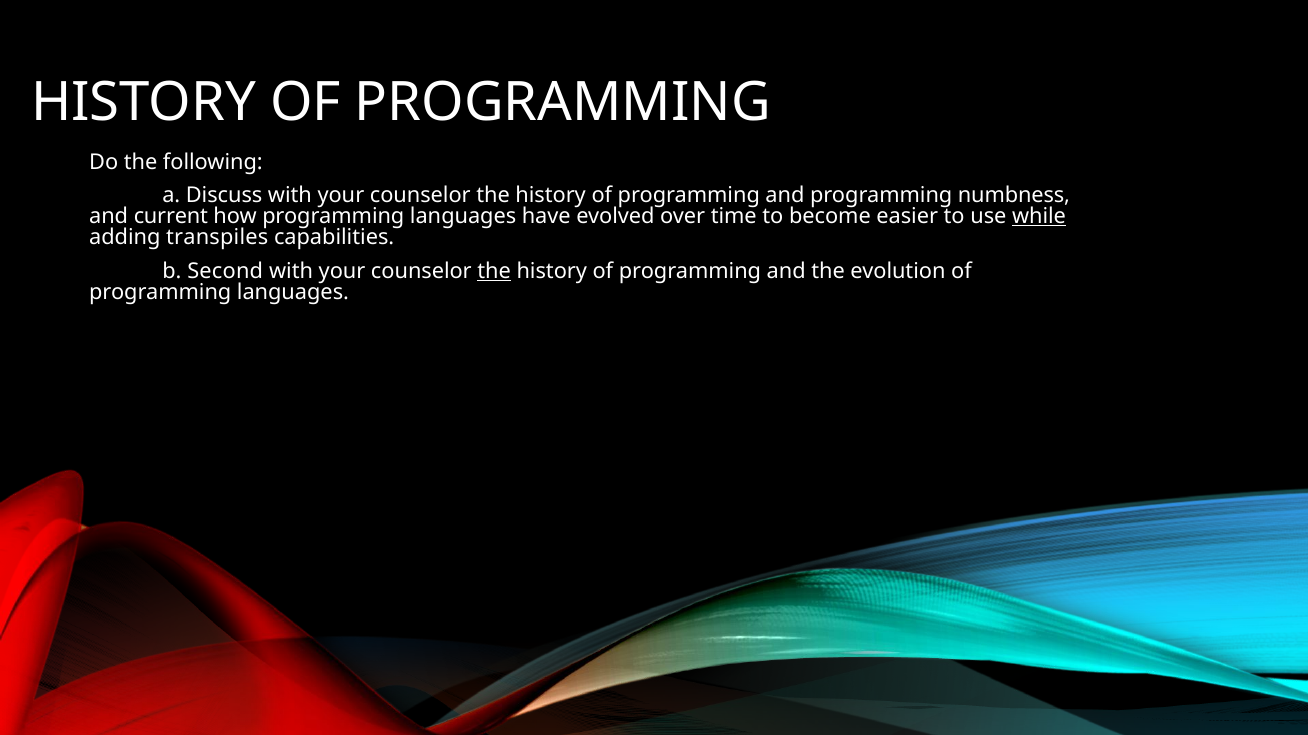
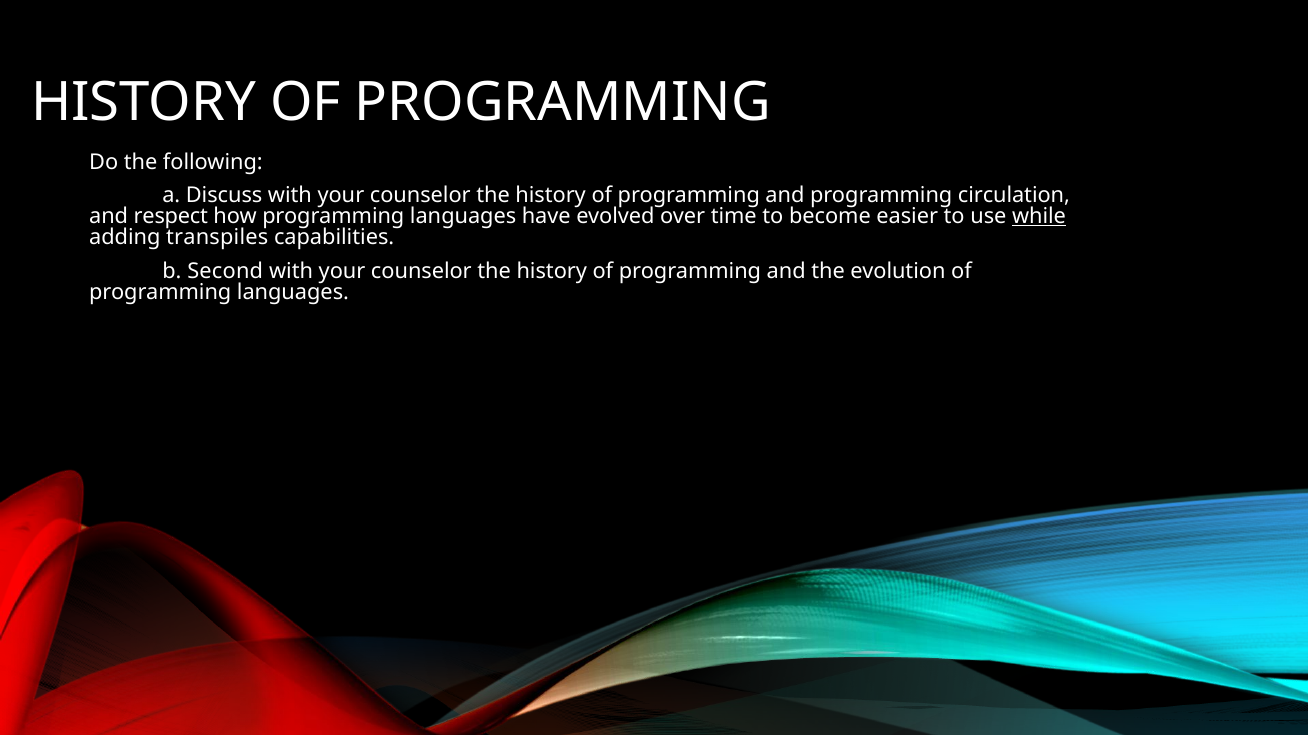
numbness: numbness -> circulation
current: current -> respect
the at (494, 271) underline: present -> none
